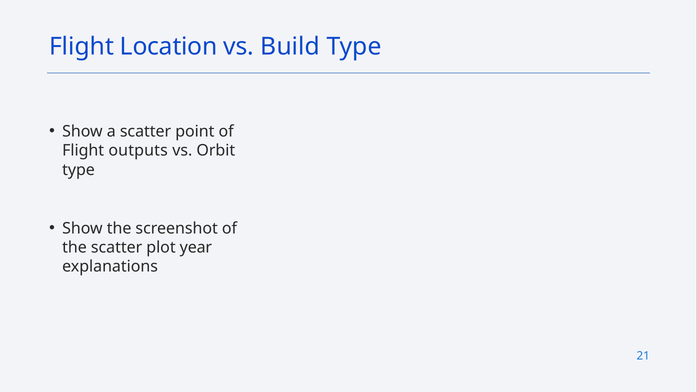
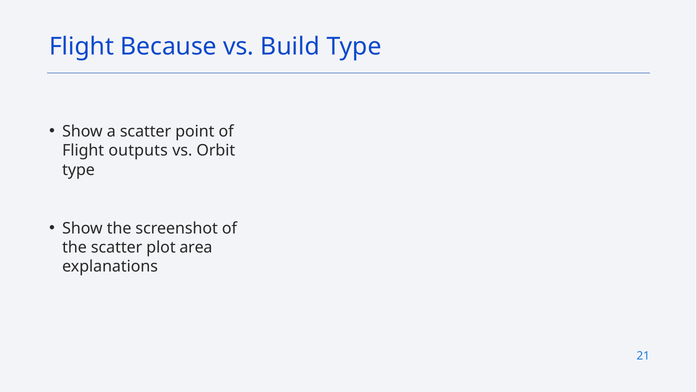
Location: Location -> Because
year: year -> area
